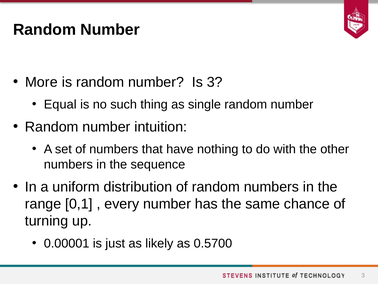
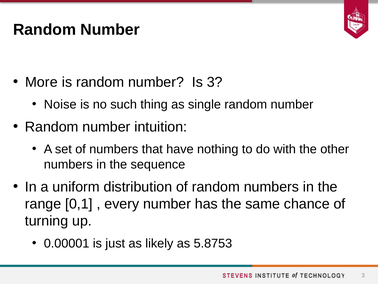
Equal: Equal -> Noise
0.5700: 0.5700 -> 5.8753
